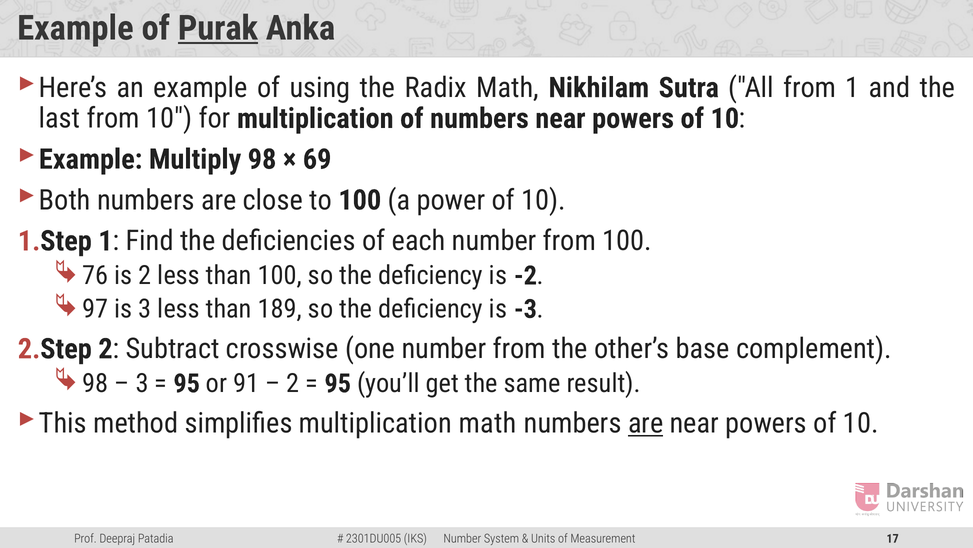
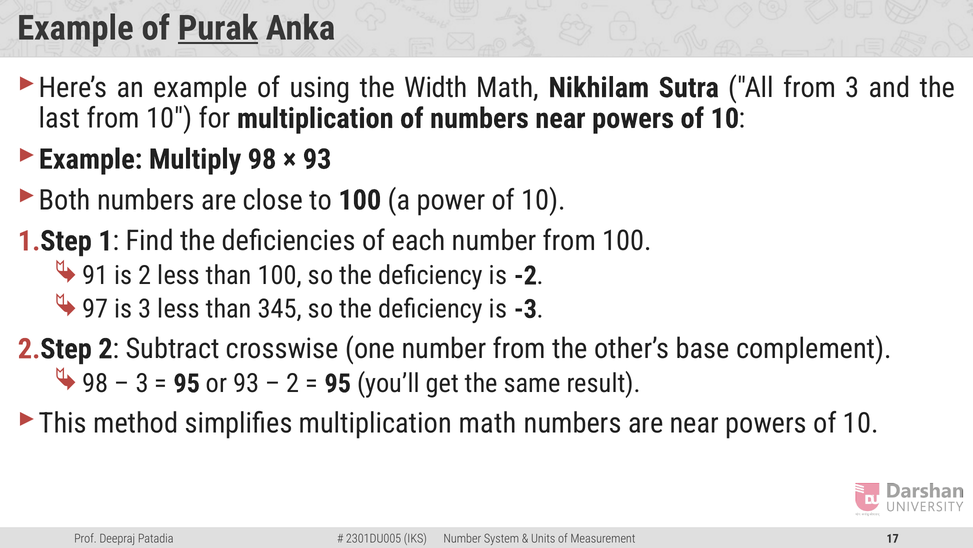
Radix: Radix -> Width
from 1: 1 -> 3
69 at (317, 159): 69 -> 93
76: 76 -> 91
189: 189 -> 345
or 91: 91 -> 93
are at (646, 423) underline: present -> none
